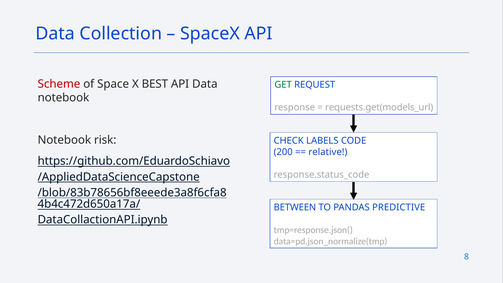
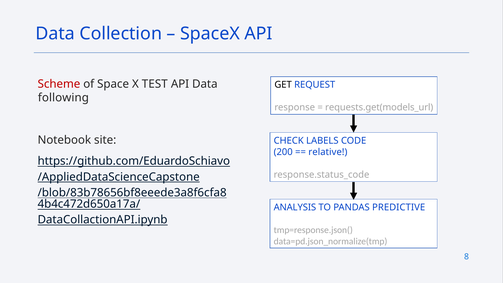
BEST: BEST -> TEST
GET colour: green -> black
notebook at (63, 98): notebook -> following
risk: risk -> site
BETWEEN: BETWEEN -> ANALYSIS
